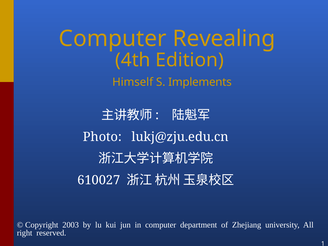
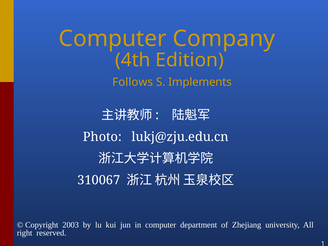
Revealing: Revealing -> Company
Himself: Himself -> Follows
610027: 610027 -> 310067
